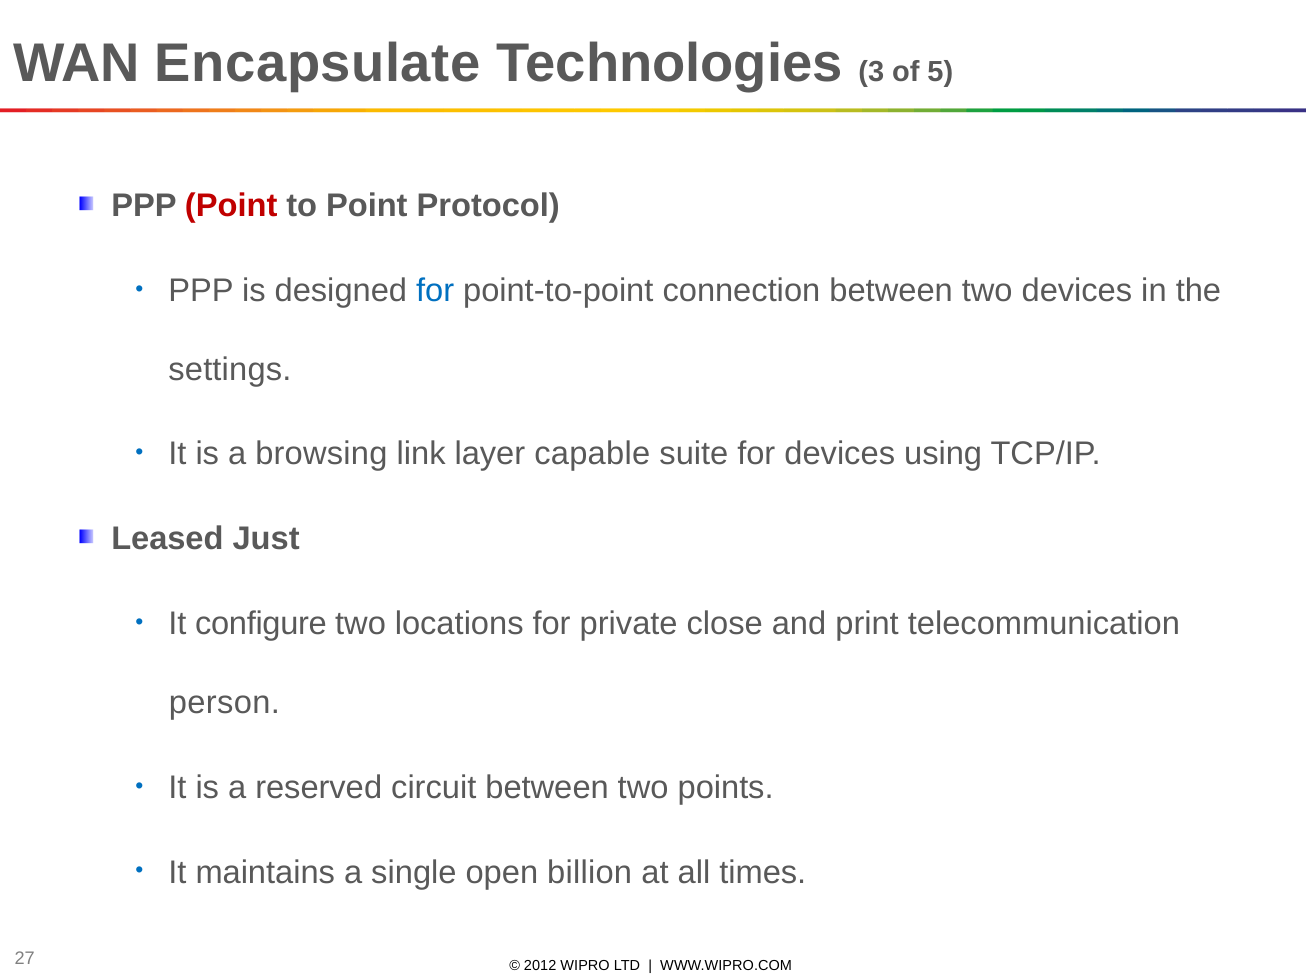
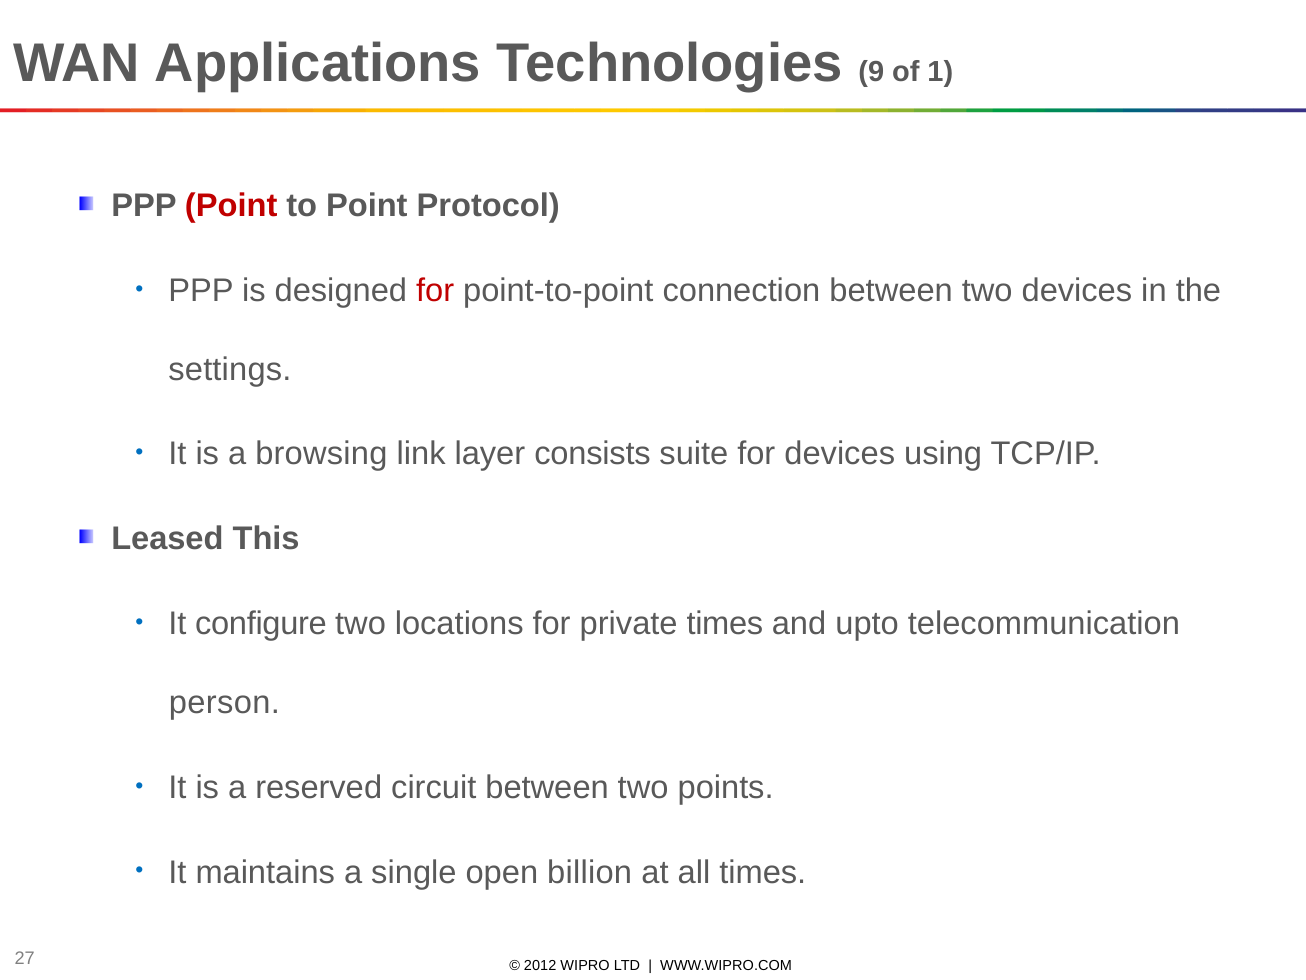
Encapsulate: Encapsulate -> Applications
3: 3 -> 9
5: 5 -> 1
for at (435, 291) colour: blue -> red
capable: capable -> consists
Just: Just -> This
private close: close -> times
print: print -> upto
